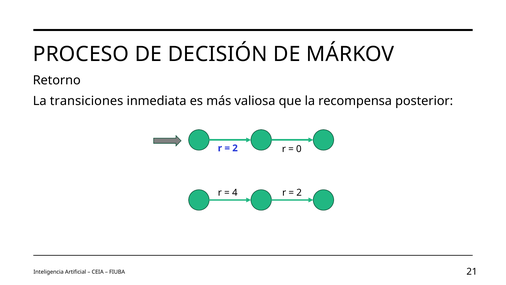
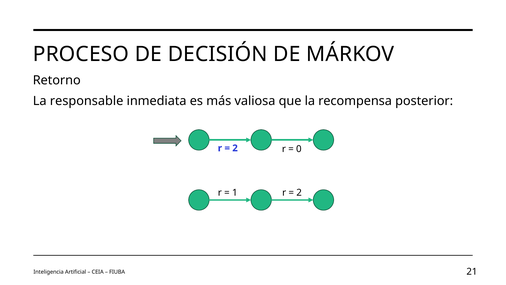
transiciones: transiciones -> responsable
4: 4 -> 1
